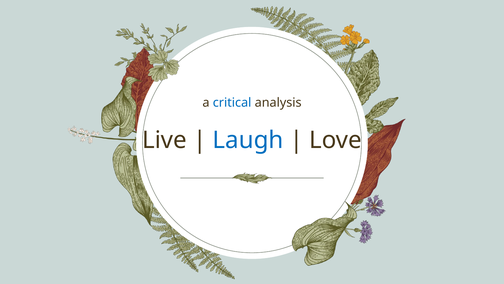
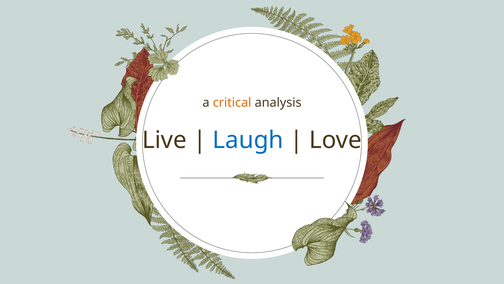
critical colour: blue -> orange
